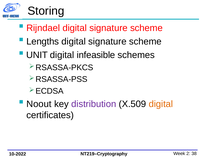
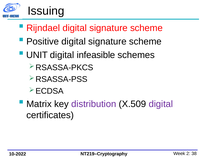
Storing: Storing -> Issuing
Lengths: Lengths -> Positive
Noout: Noout -> Matrix
digital at (161, 104) colour: orange -> purple
